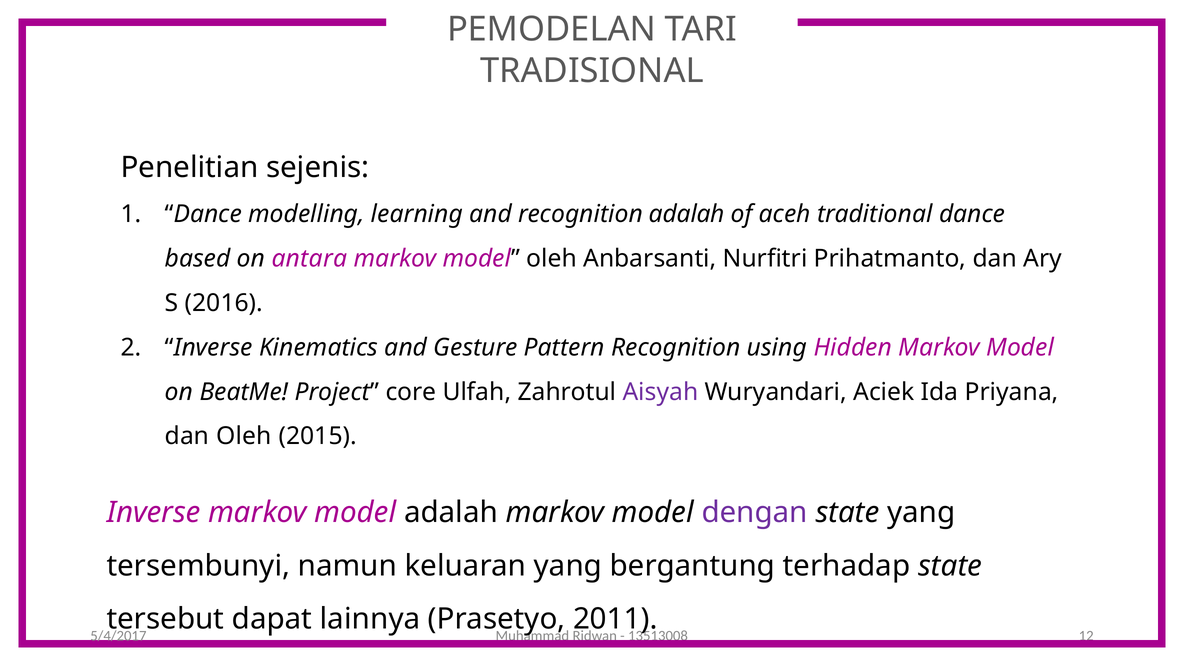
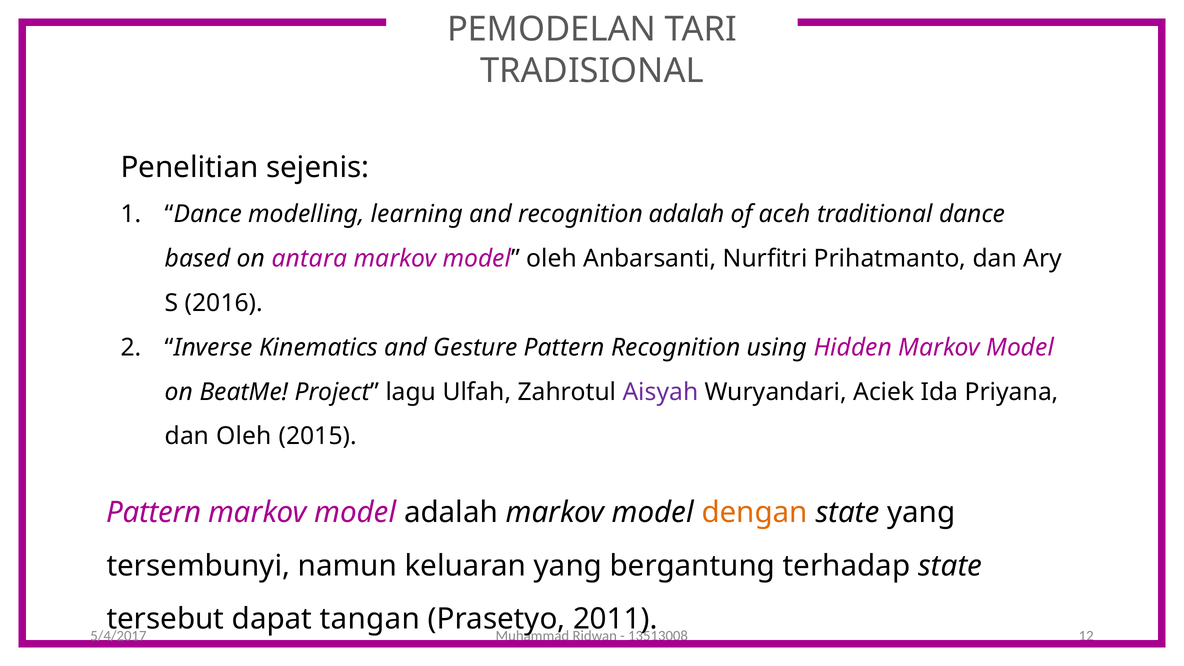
core: core -> lagu
Inverse at (154, 513): Inverse -> Pattern
dengan colour: purple -> orange
lainnya: lainnya -> tangan
